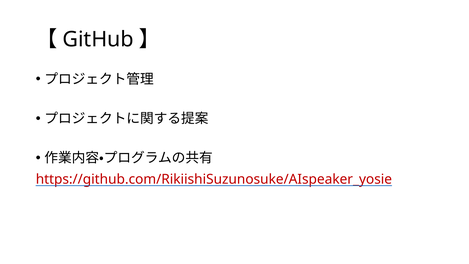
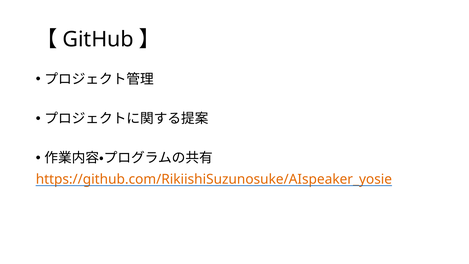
https://github.com/RikiishiSuzunosuke/AIspeaker_yosie colour: red -> orange
